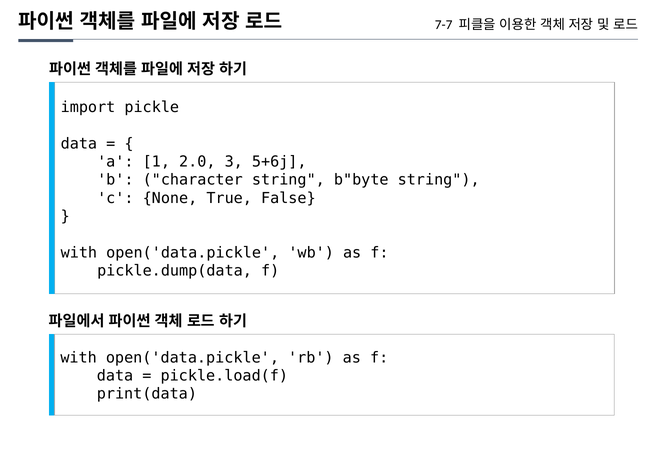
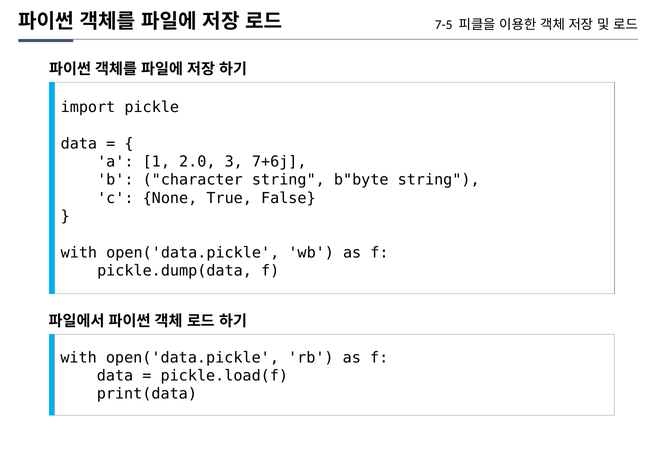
7-7: 7-7 -> 7-5
5+6j: 5+6j -> 7+6j
